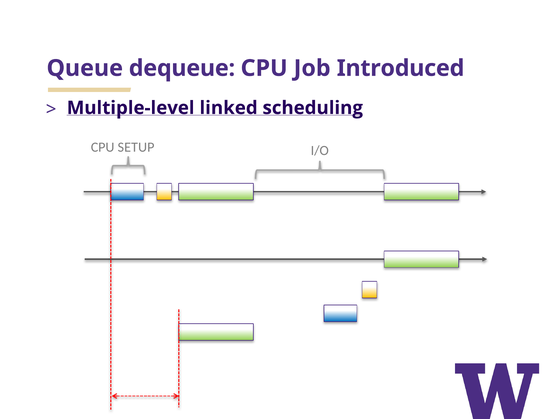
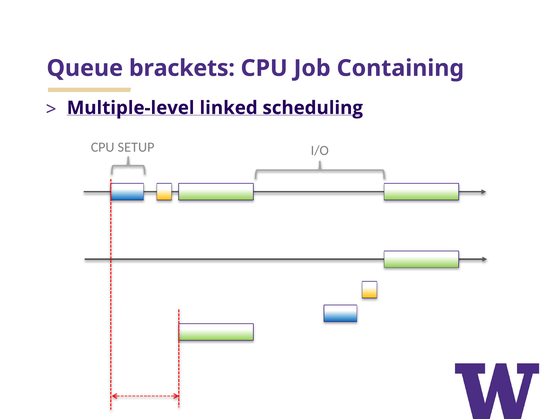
dequeue: dequeue -> brackets
Introduced: Introduced -> Containing
